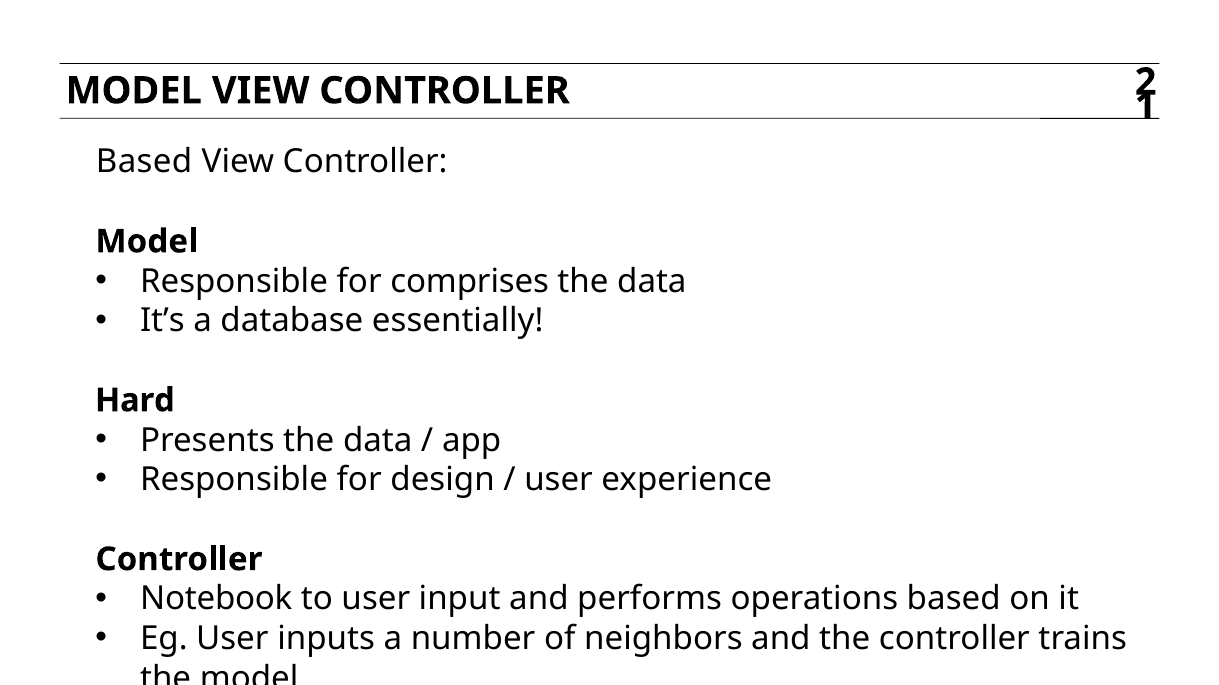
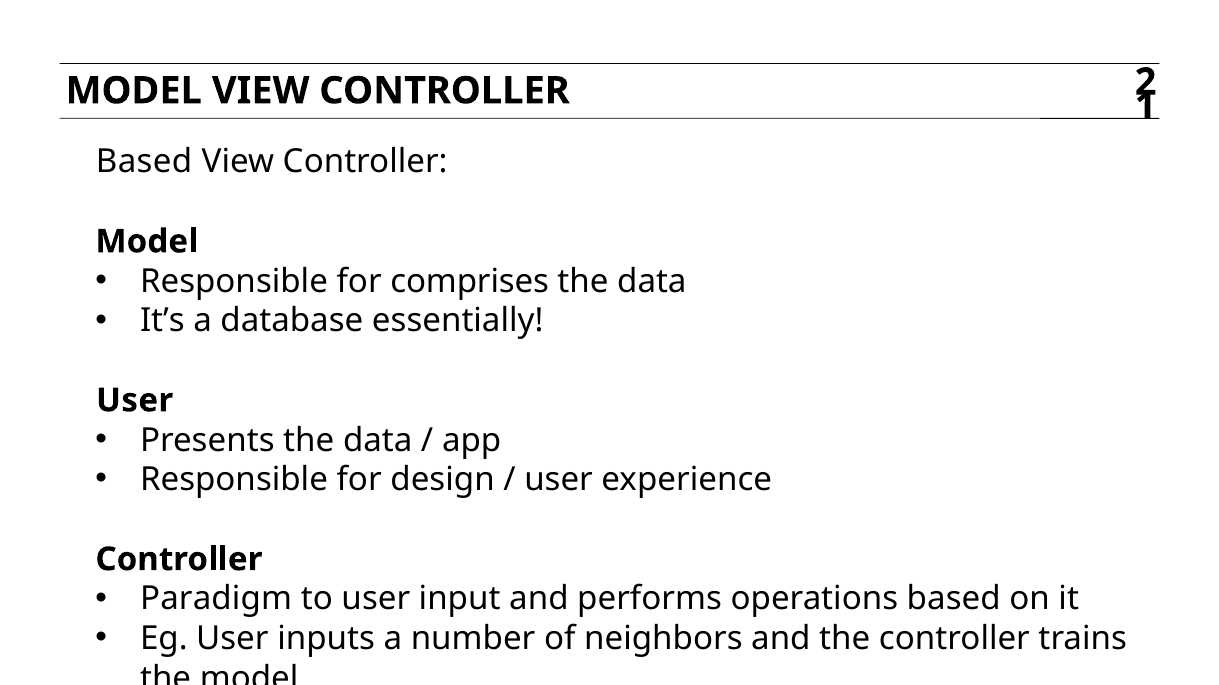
Hard at (135, 400): Hard -> User
Notebook: Notebook -> Paradigm
